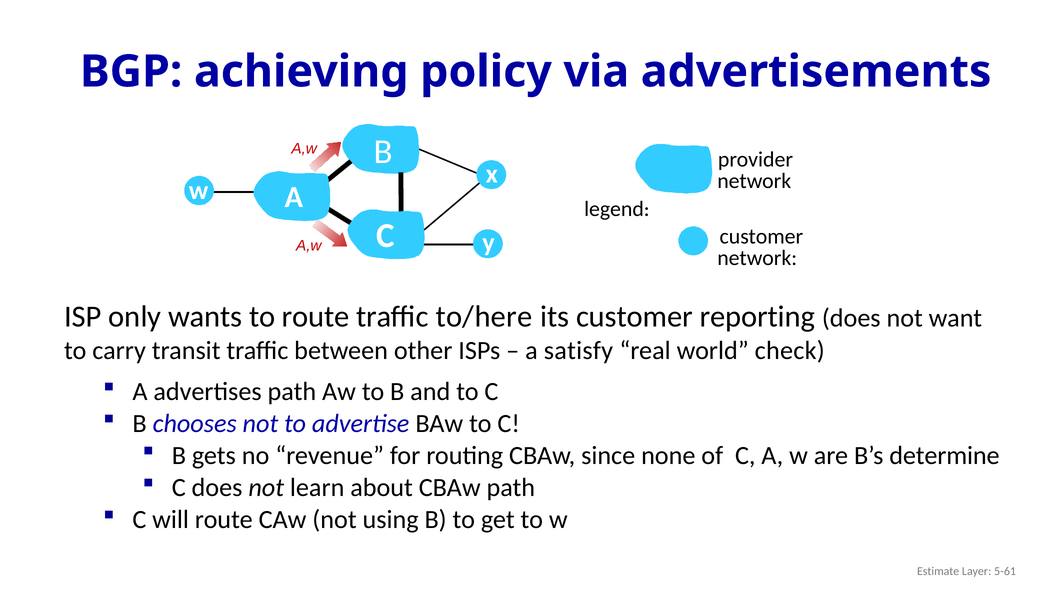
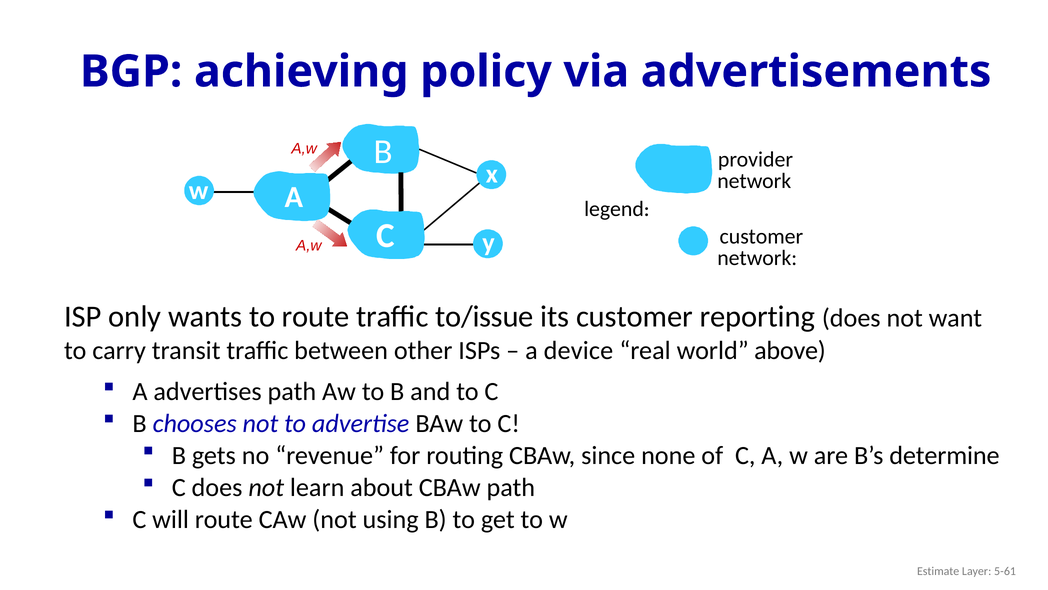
to/here: to/here -> to/issue
satisfy: satisfy -> device
check: check -> above
